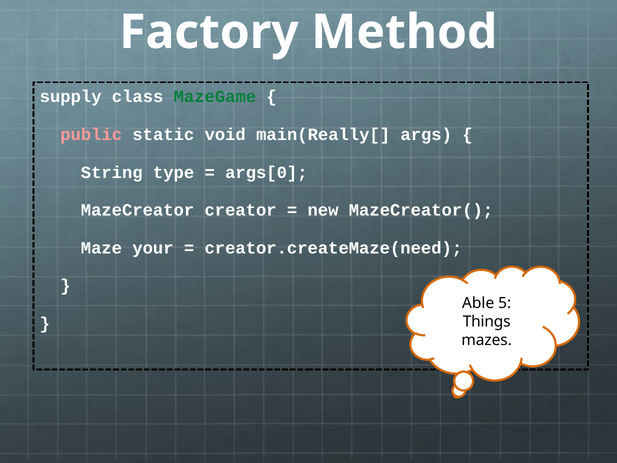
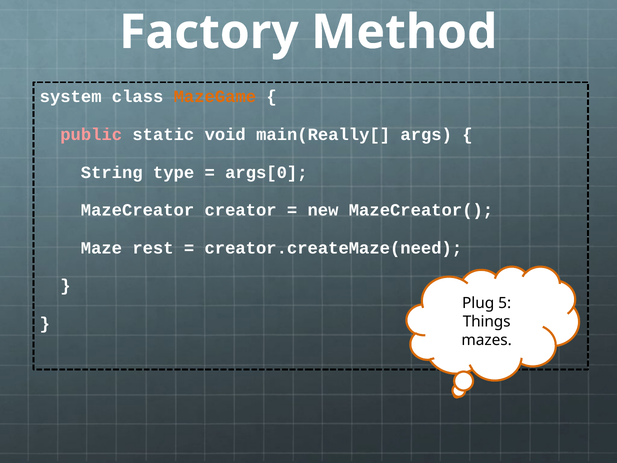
supply: supply -> system
MazeGame colour: green -> orange
your: your -> rest
Able: Able -> Plug
